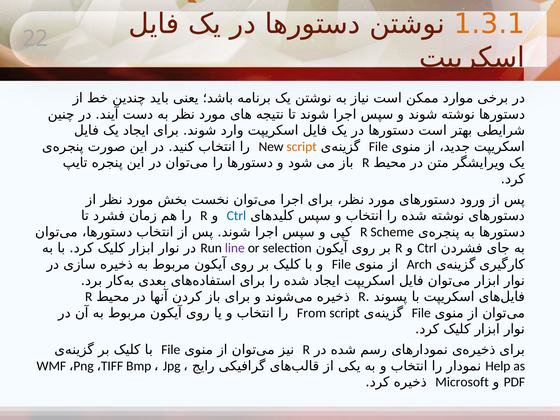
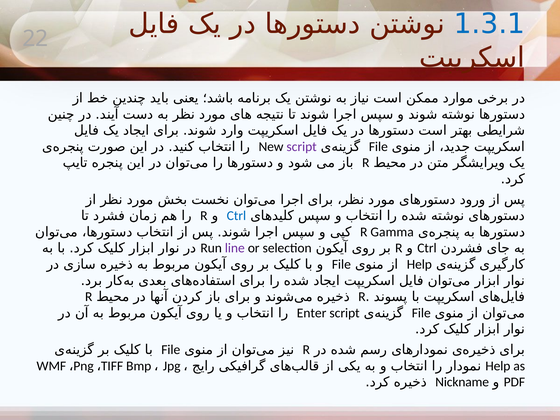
1.3.1 colour: orange -> blue
script at (302, 147) colour: orange -> purple
Scheme: Scheme -> Gamma
Arch at (419, 264): Arch -> Help
From: From -> Enter
Microsoft: Microsoft -> Nickname
